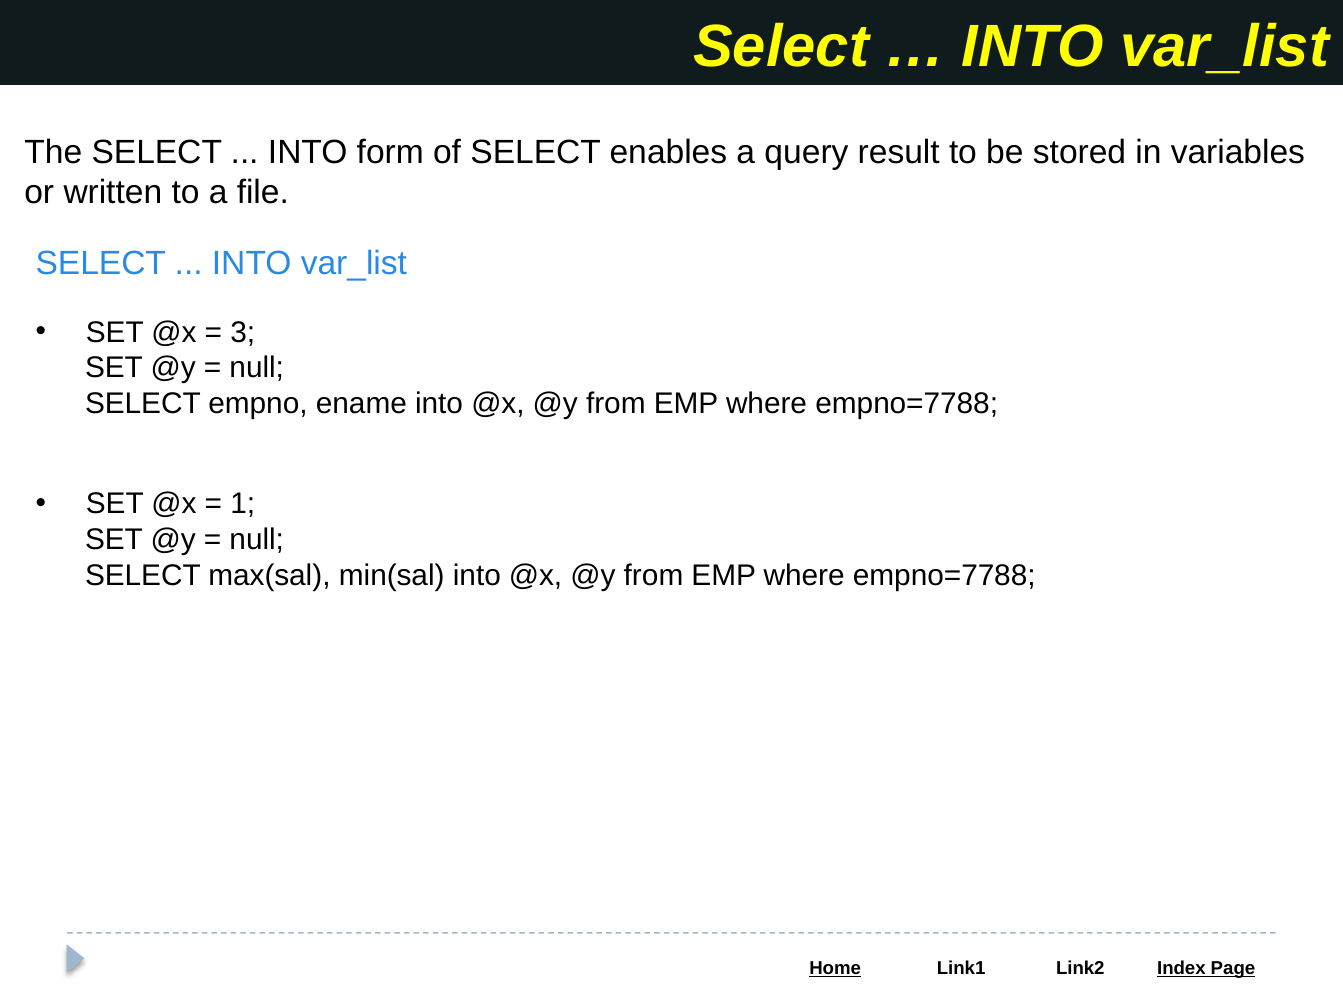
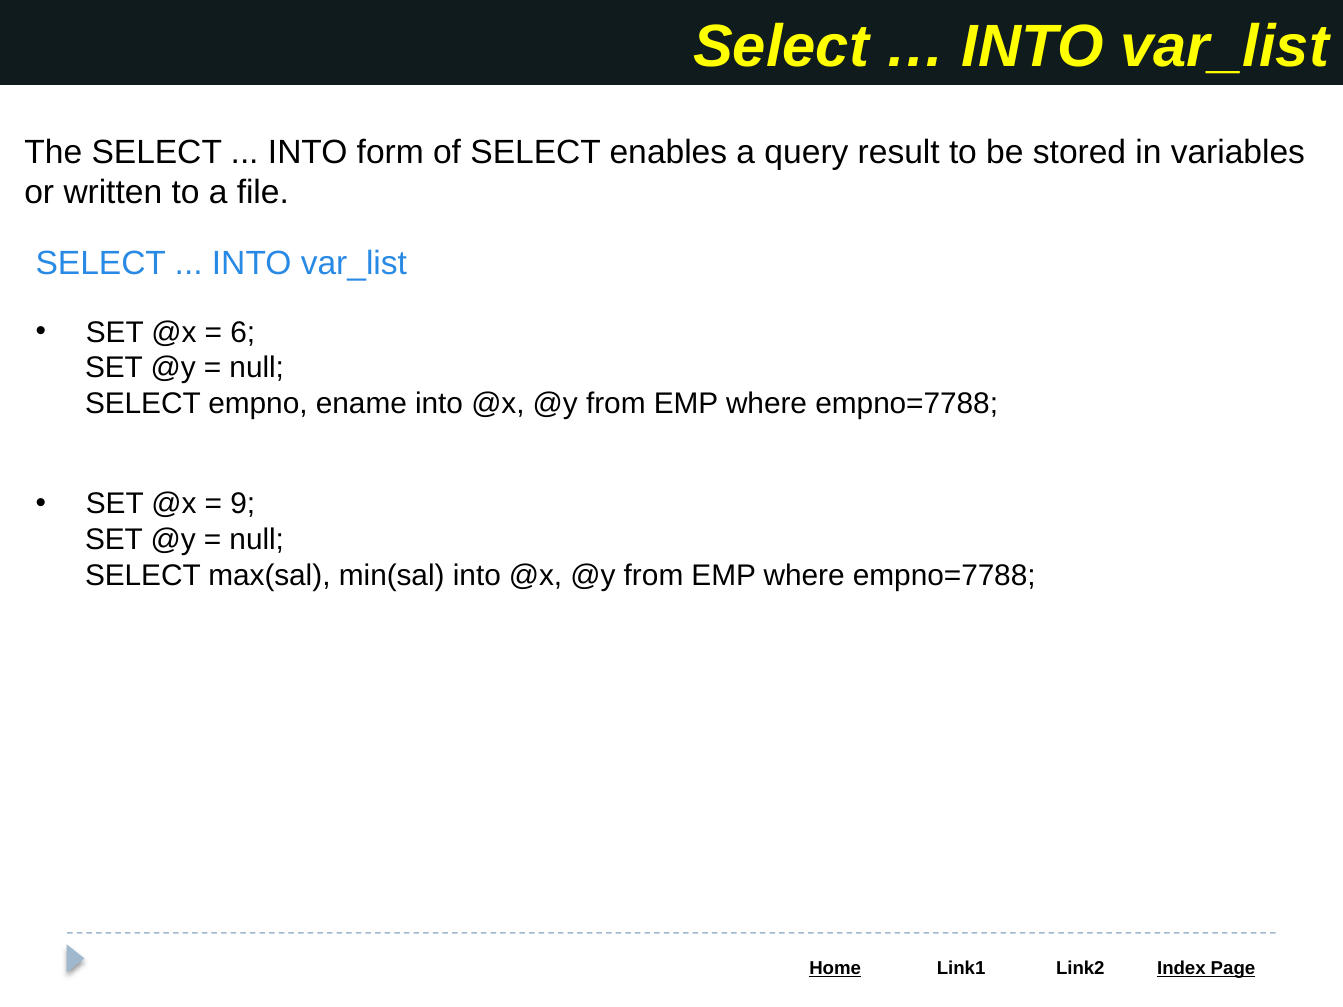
3: 3 -> 6
1: 1 -> 9
